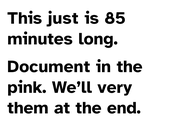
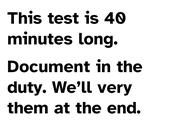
just: just -> test
85: 85 -> 40
pink: pink -> duty
